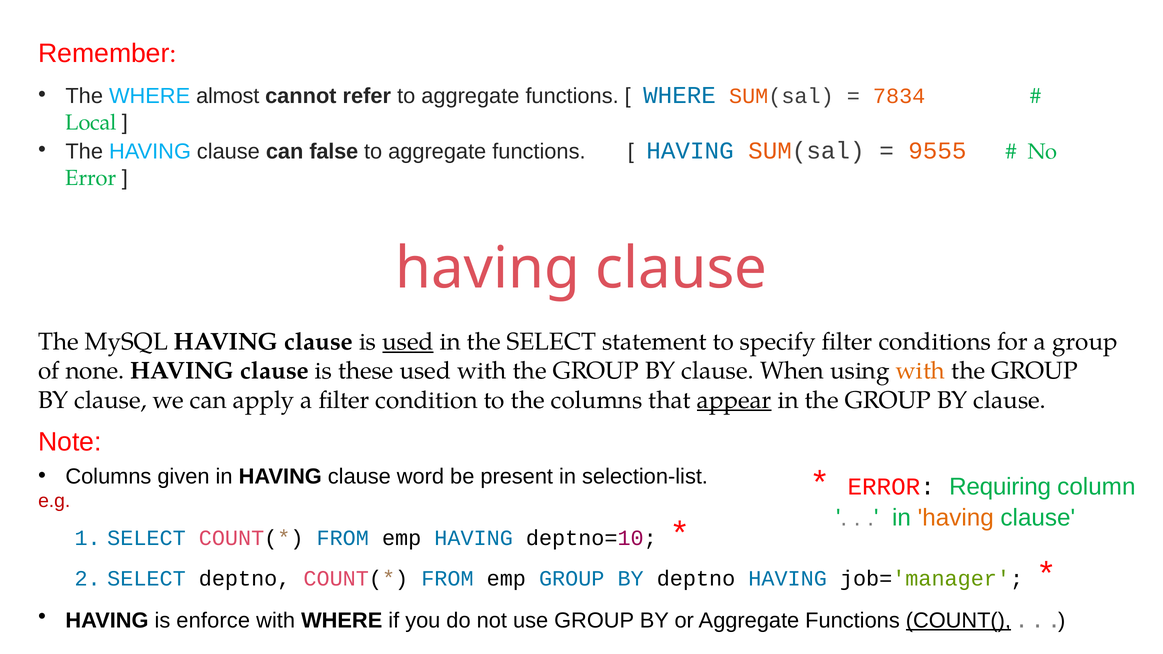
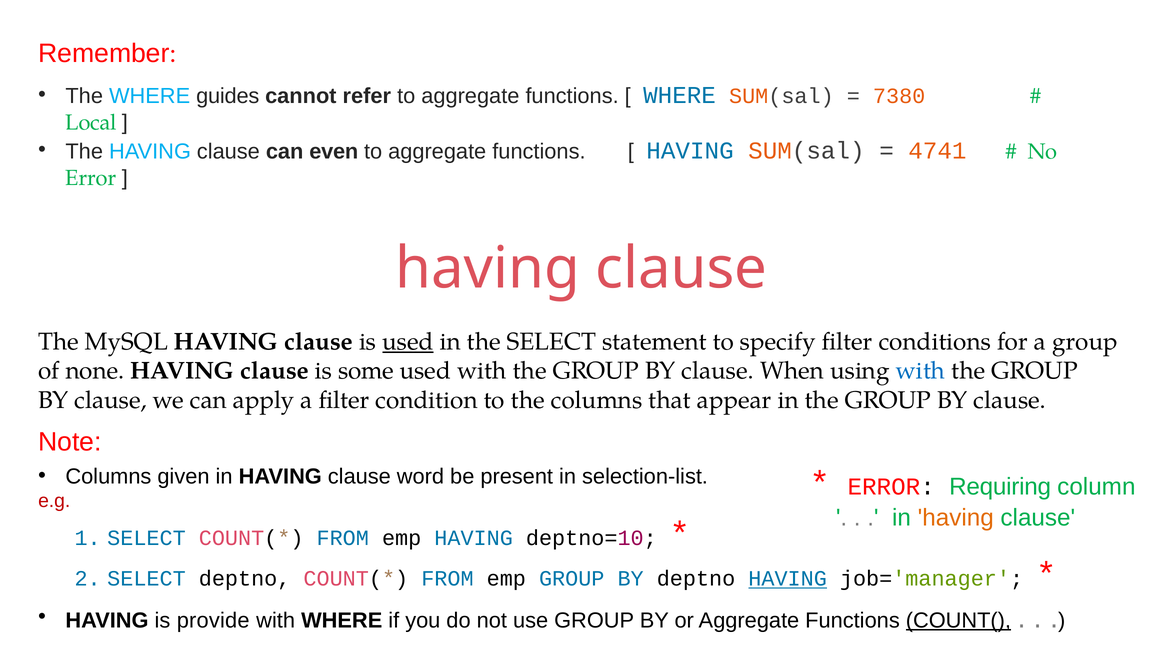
almost: almost -> guides
7834: 7834 -> 7380
false: false -> even
9555: 9555 -> 4741
these: these -> some
with at (920, 371) colour: orange -> blue
appear underline: present -> none
HAVING at (788, 579) underline: none -> present
enforce: enforce -> provide
